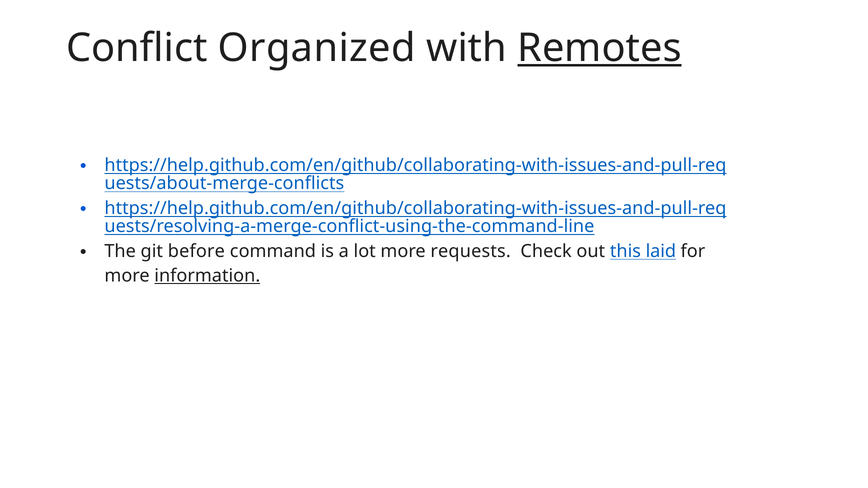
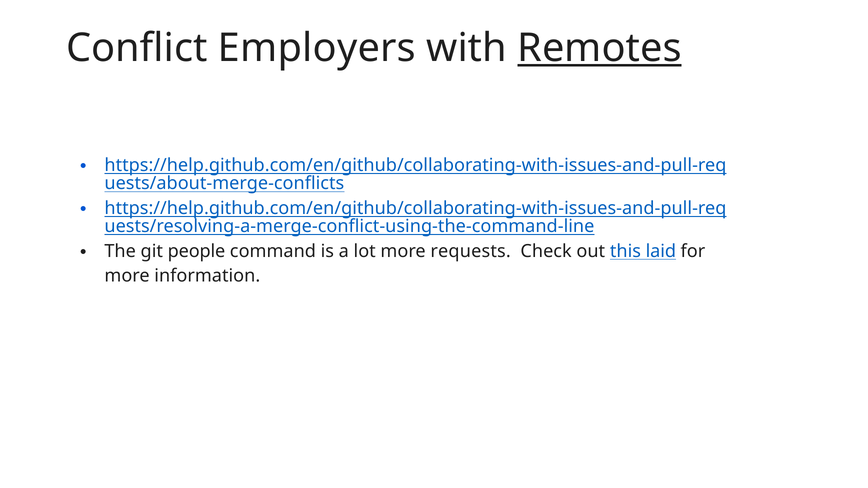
Organized: Organized -> Employers
before: before -> people
information underline: present -> none
